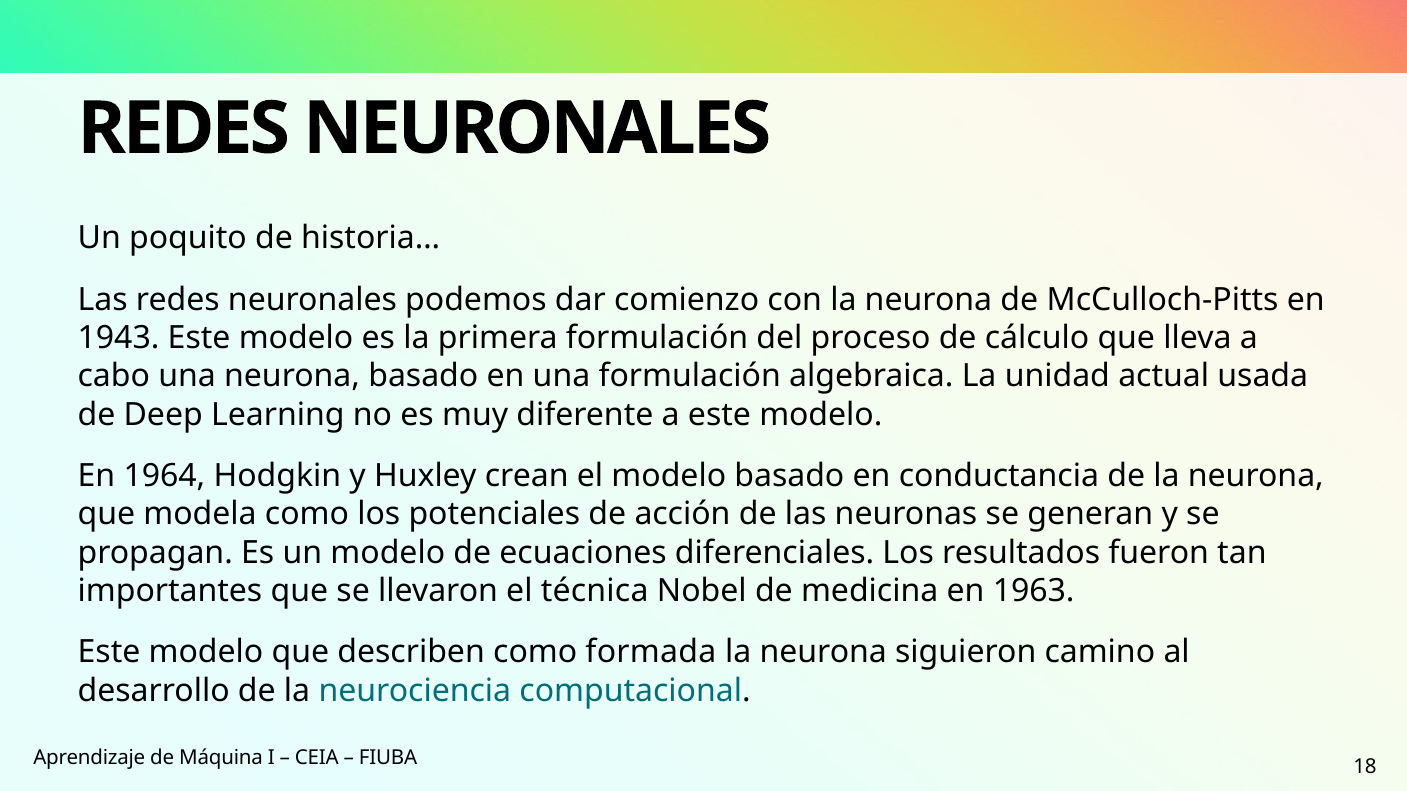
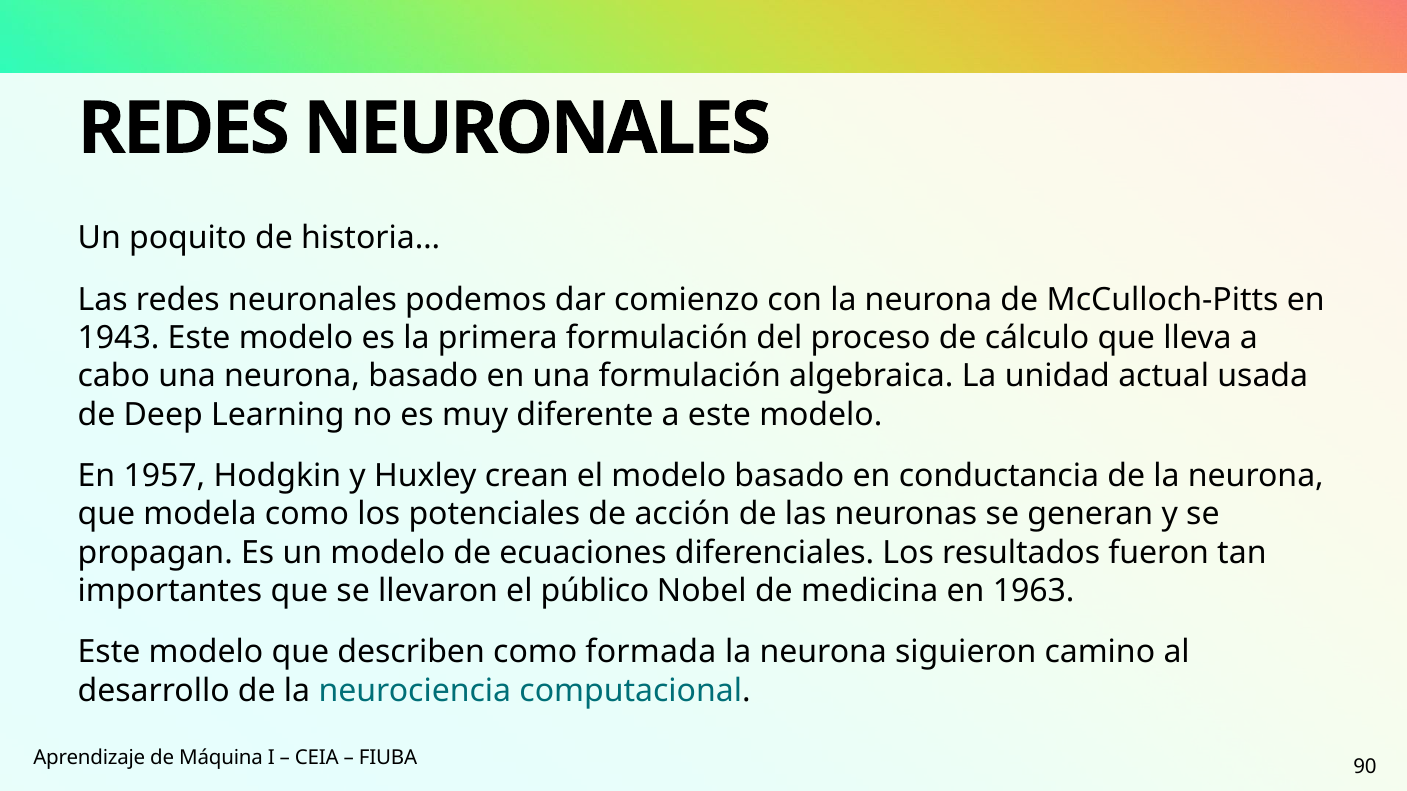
1964: 1964 -> 1957
técnica: técnica -> público
18: 18 -> 90
